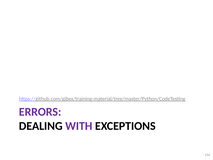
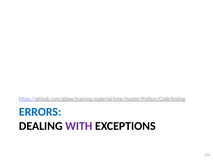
ERRORS colour: purple -> blue
